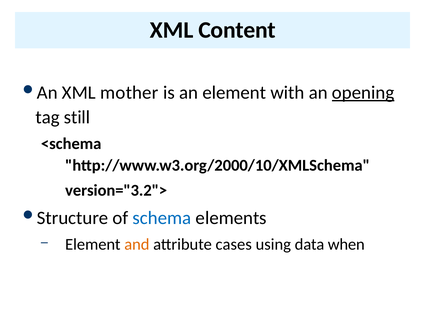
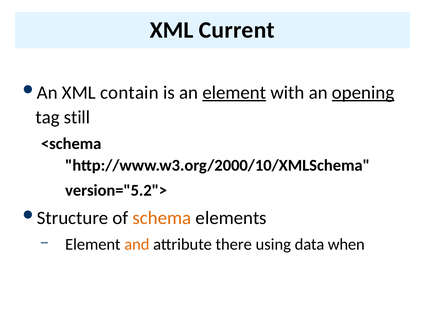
Content: Content -> Current
mother: mother -> contain
element at (234, 93) underline: none -> present
version="3.2">: version="3.2"> -> version="5.2">
schema colour: blue -> orange
cases: cases -> there
